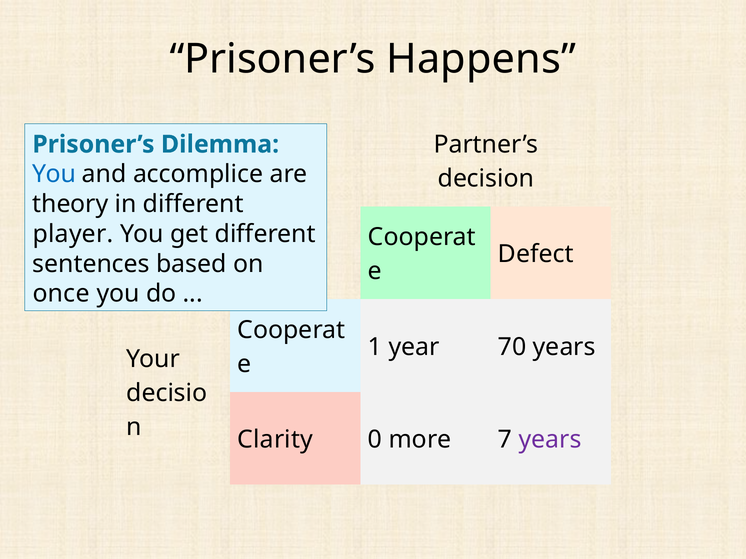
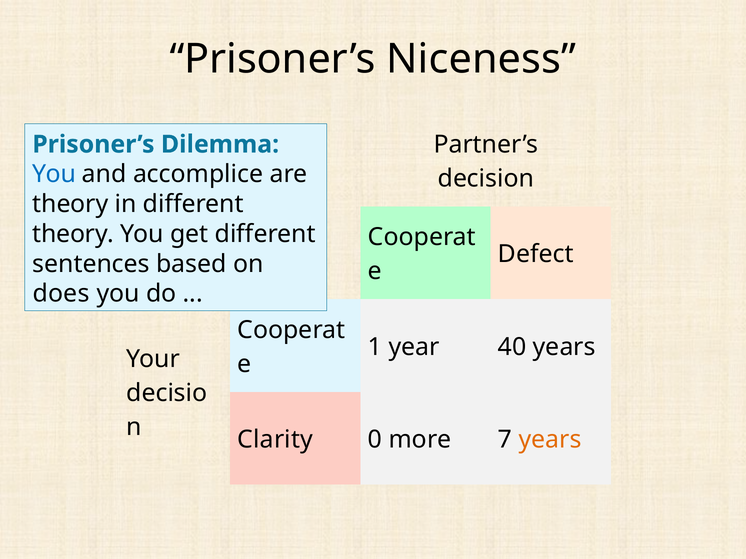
Happens: Happens -> Niceness
player at (73, 234): player -> theory
once: once -> does
70: 70 -> 40
years at (550, 439) colour: purple -> orange
